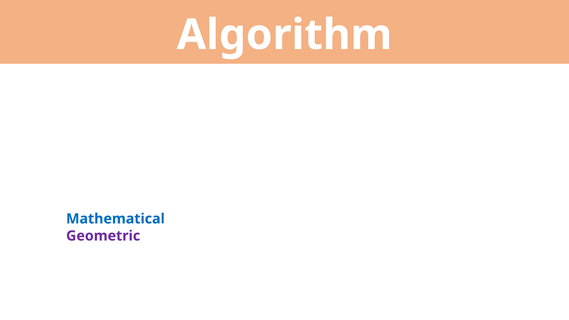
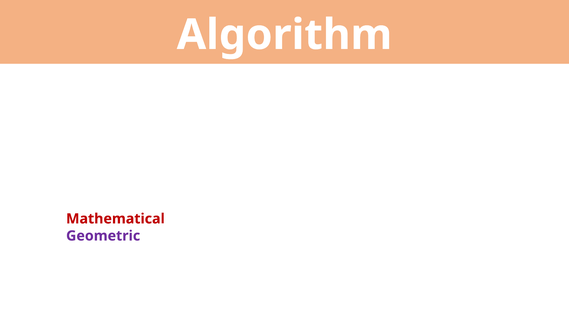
Mathematical colour: blue -> red
